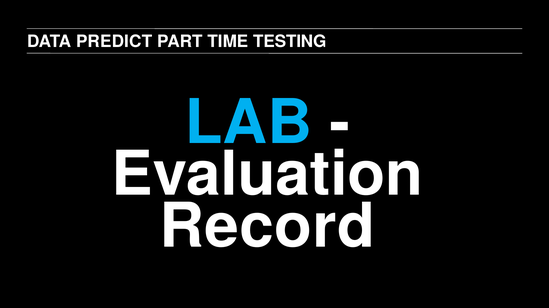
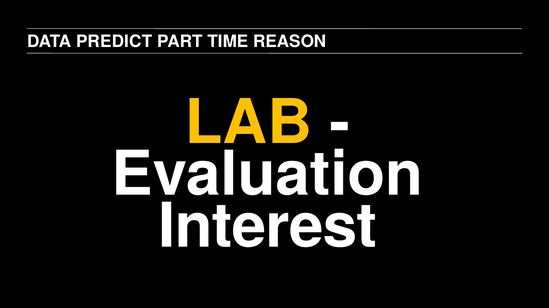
TESTING: TESTING -> REASON
LAB colour: light blue -> yellow
Record: Record -> Interest
